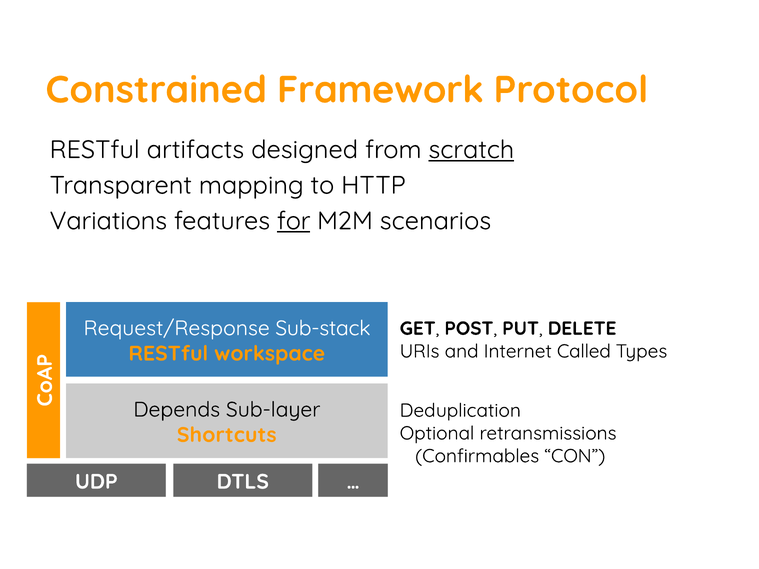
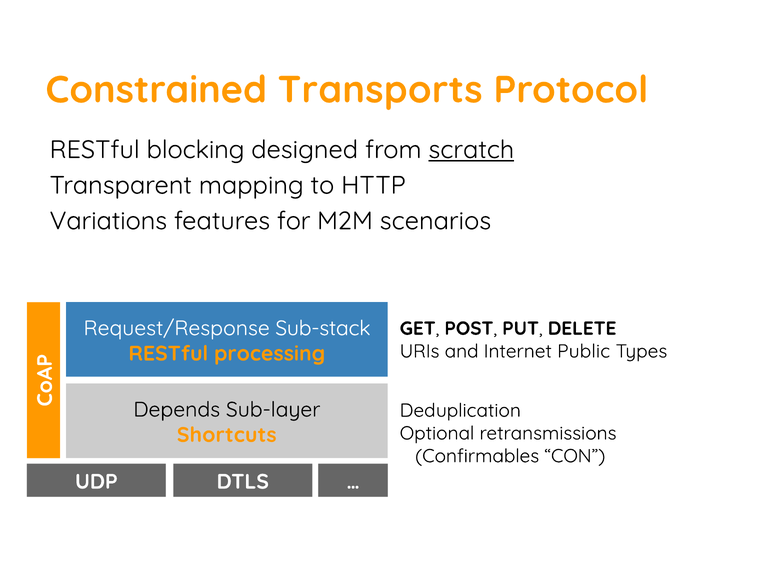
Framework: Framework -> Transports
artifacts: artifacts -> blocking
for underline: present -> none
Called: Called -> Public
workspace: workspace -> processing
